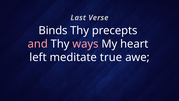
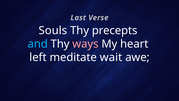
Binds: Binds -> Souls
and colour: pink -> light blue
true: true -> wait
